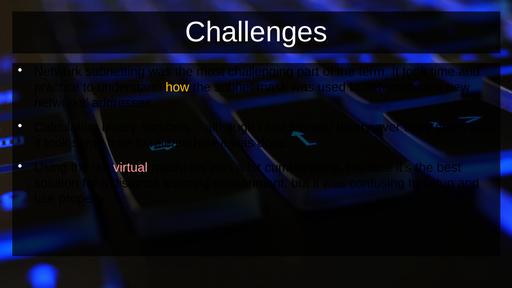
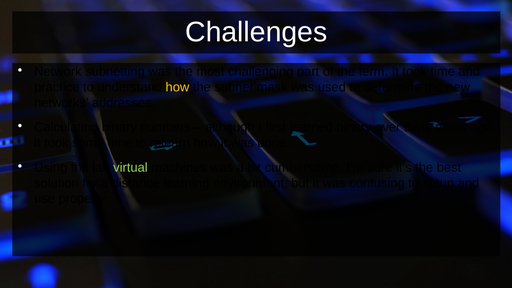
virtual colour: pink -> light green
